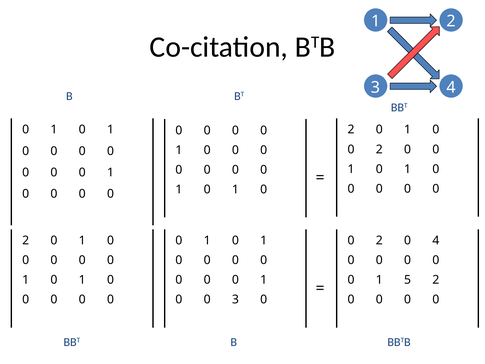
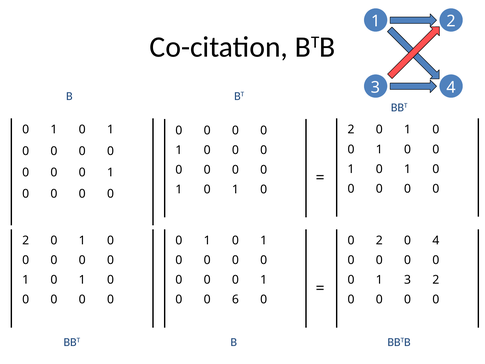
2 at (379, 149): 2 -> 1
1 5: 5 -> 3
0 3: 3 -> 6
